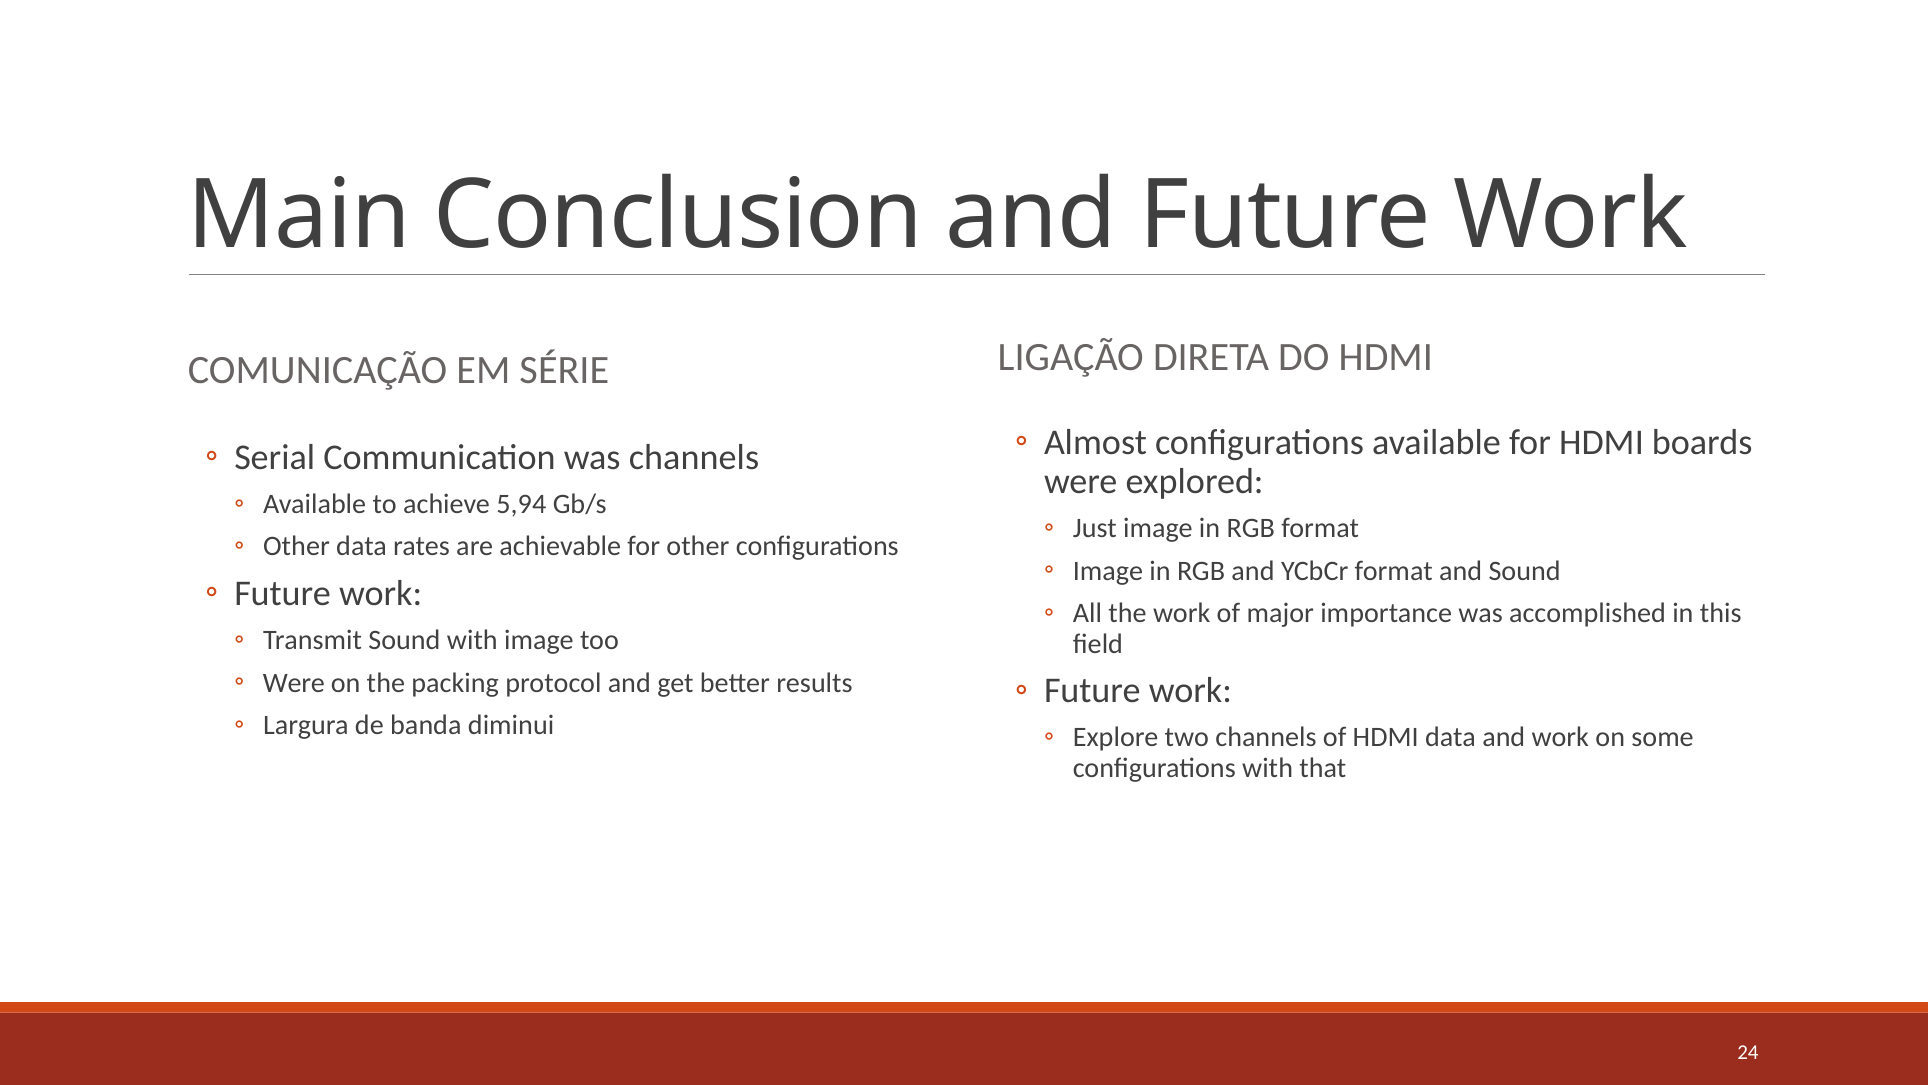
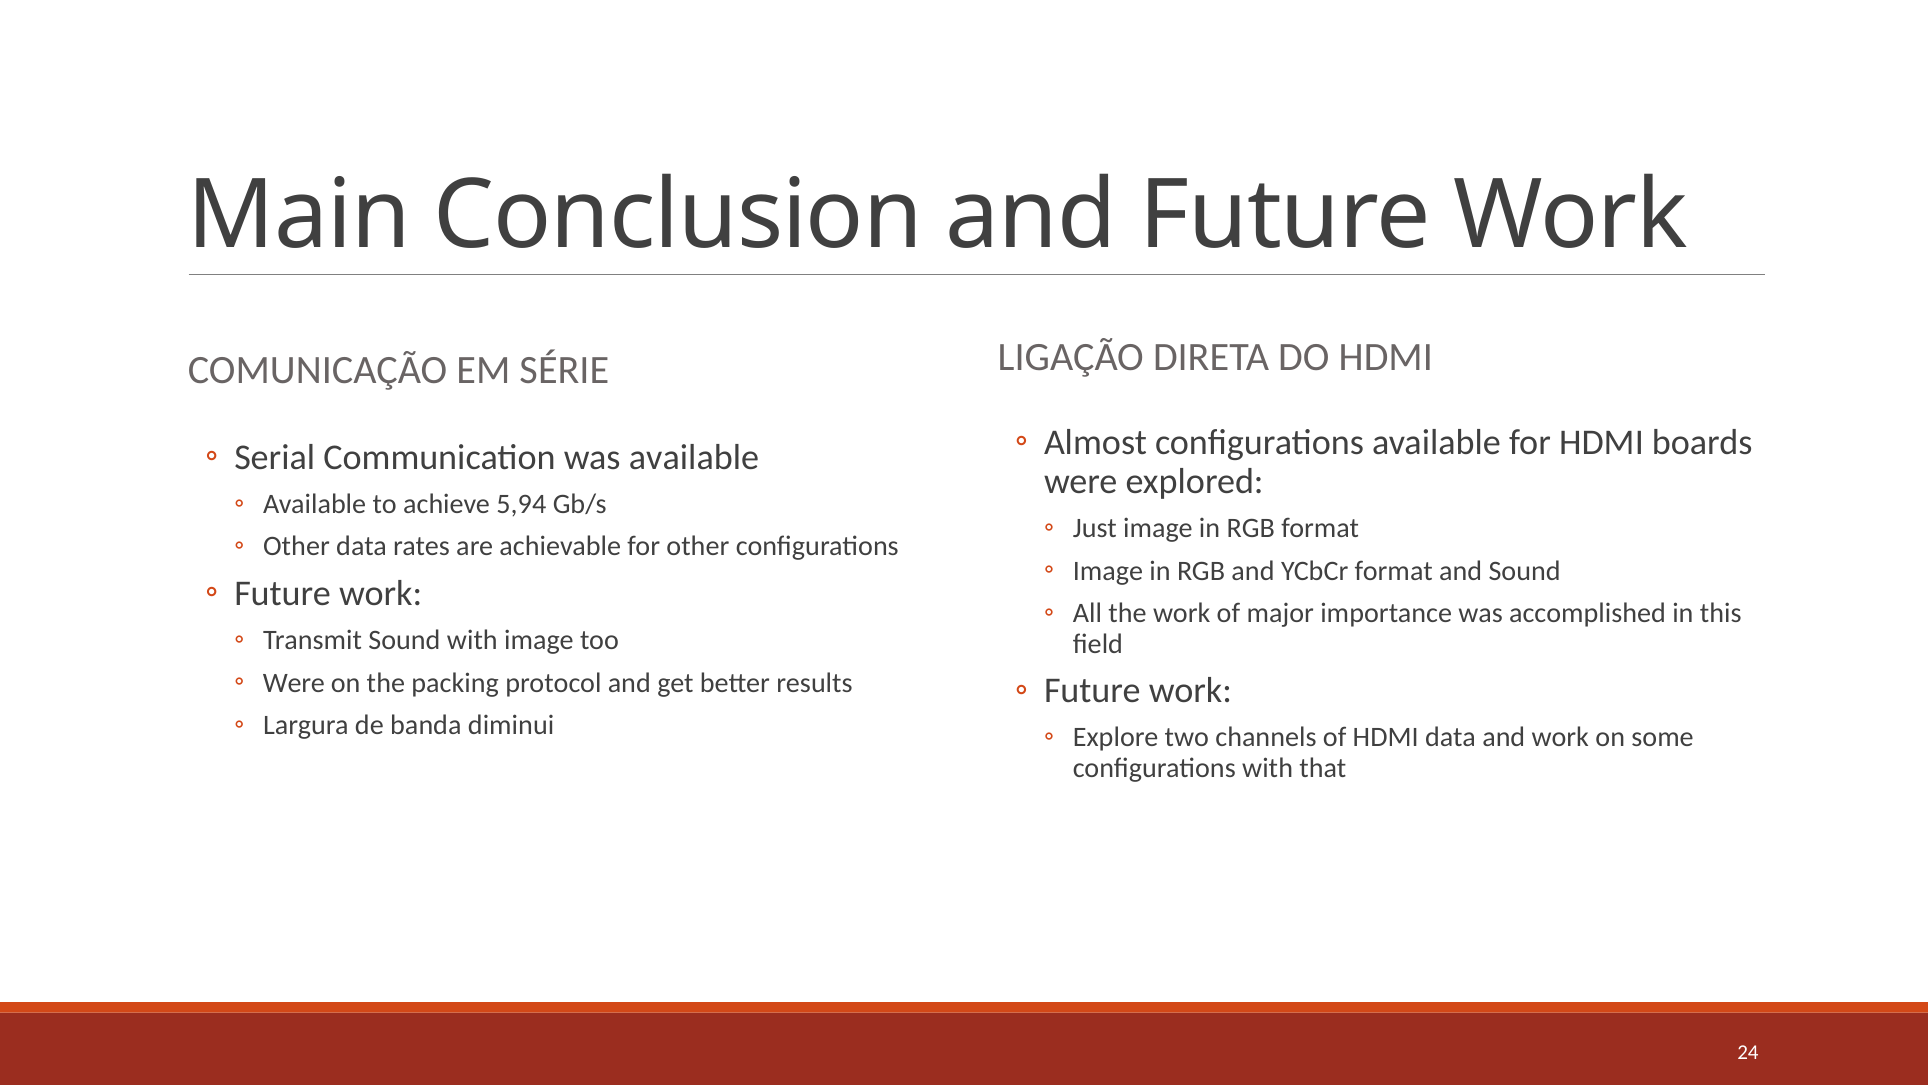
was channels: channels -> available
